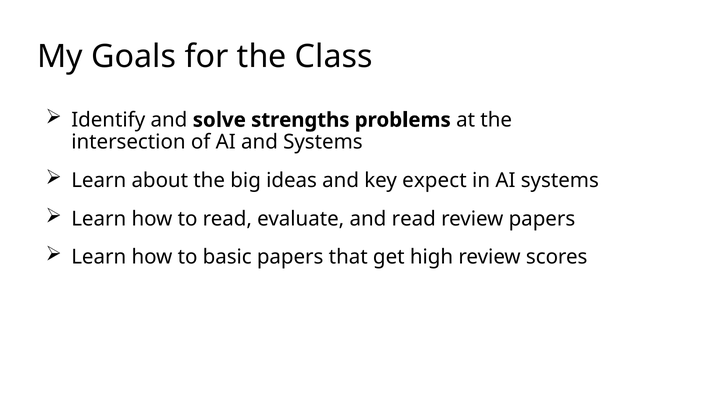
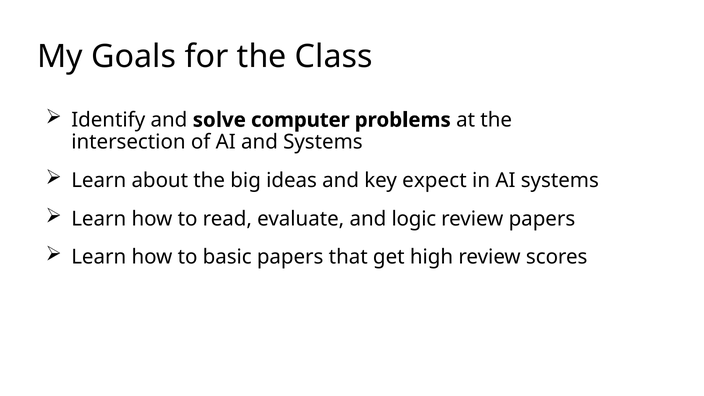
strengths: strengths -> computer
and read: read -> logic
